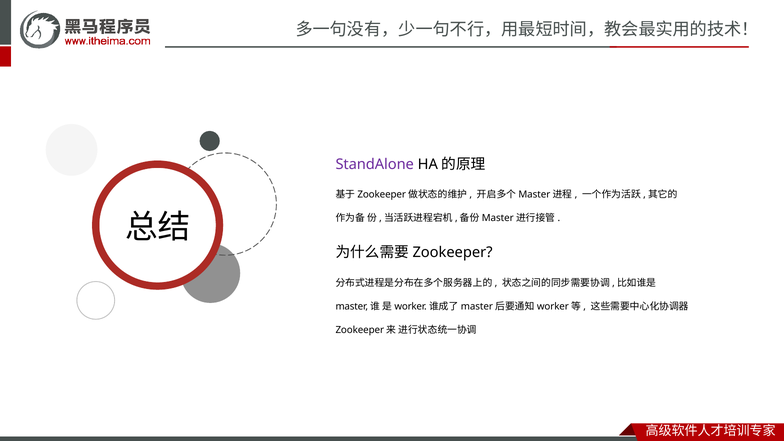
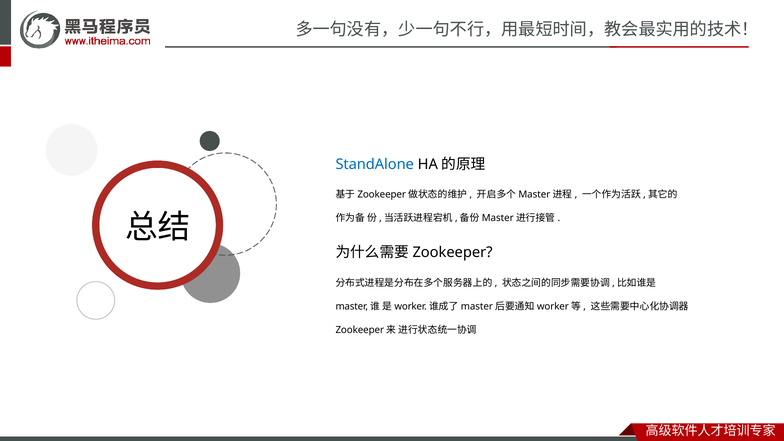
StandAlone colour: purple -> blue
